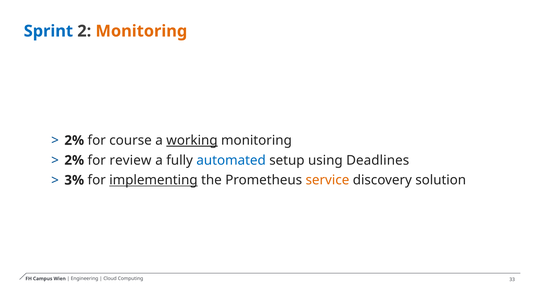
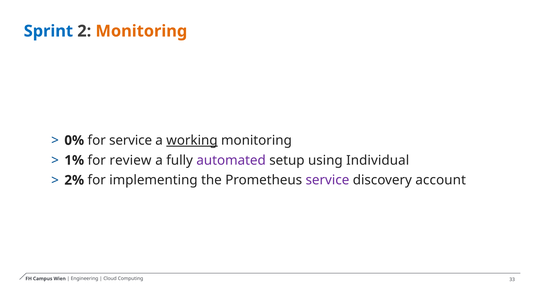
2% at (74, 140): 2% -> 0%
for course: course -> service
2% at (74, 160): 2% -> 1%
automated colour: blue -> purple
Deadlines: Deadlines -> Individual
3%: 3% -> 2%
implementing underline: present -> none
service at (327, 180) colour: orange -> purple
solution: solution -> account
